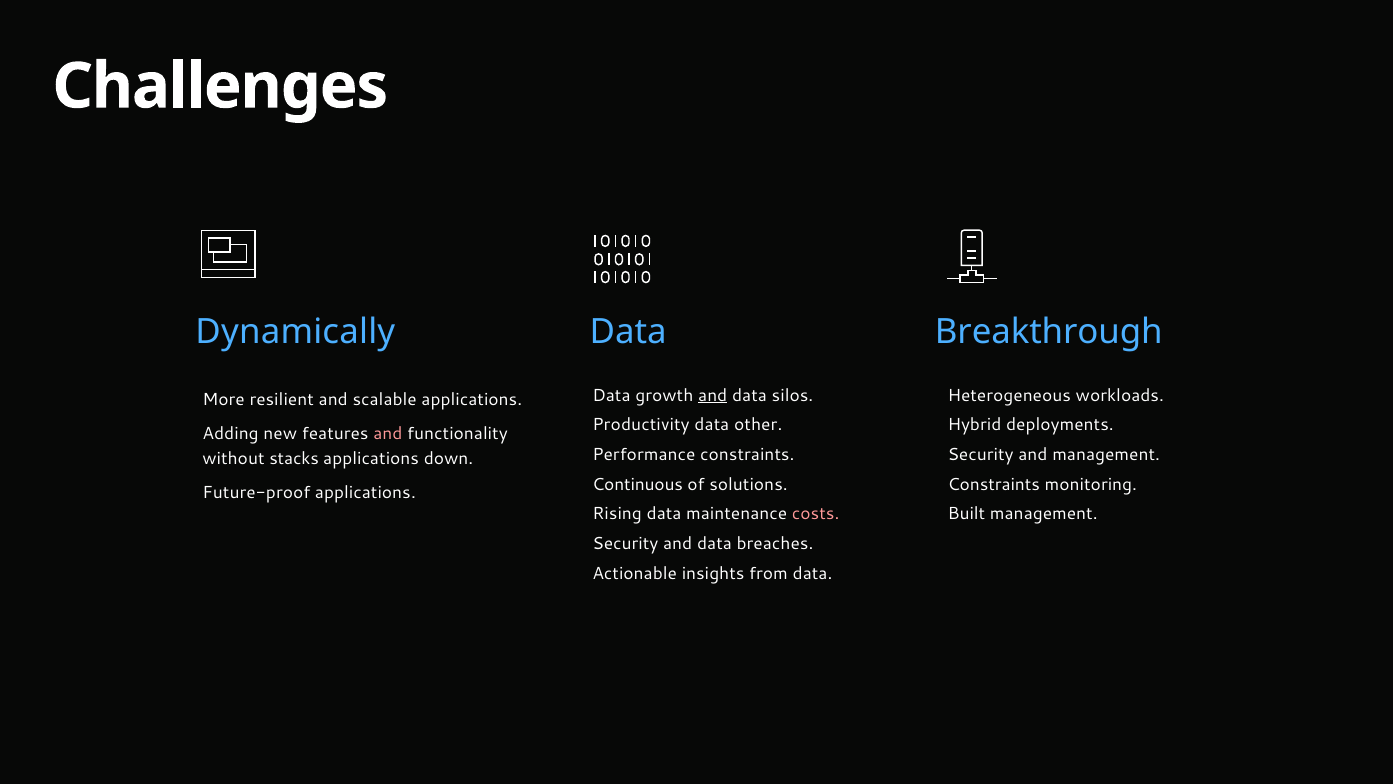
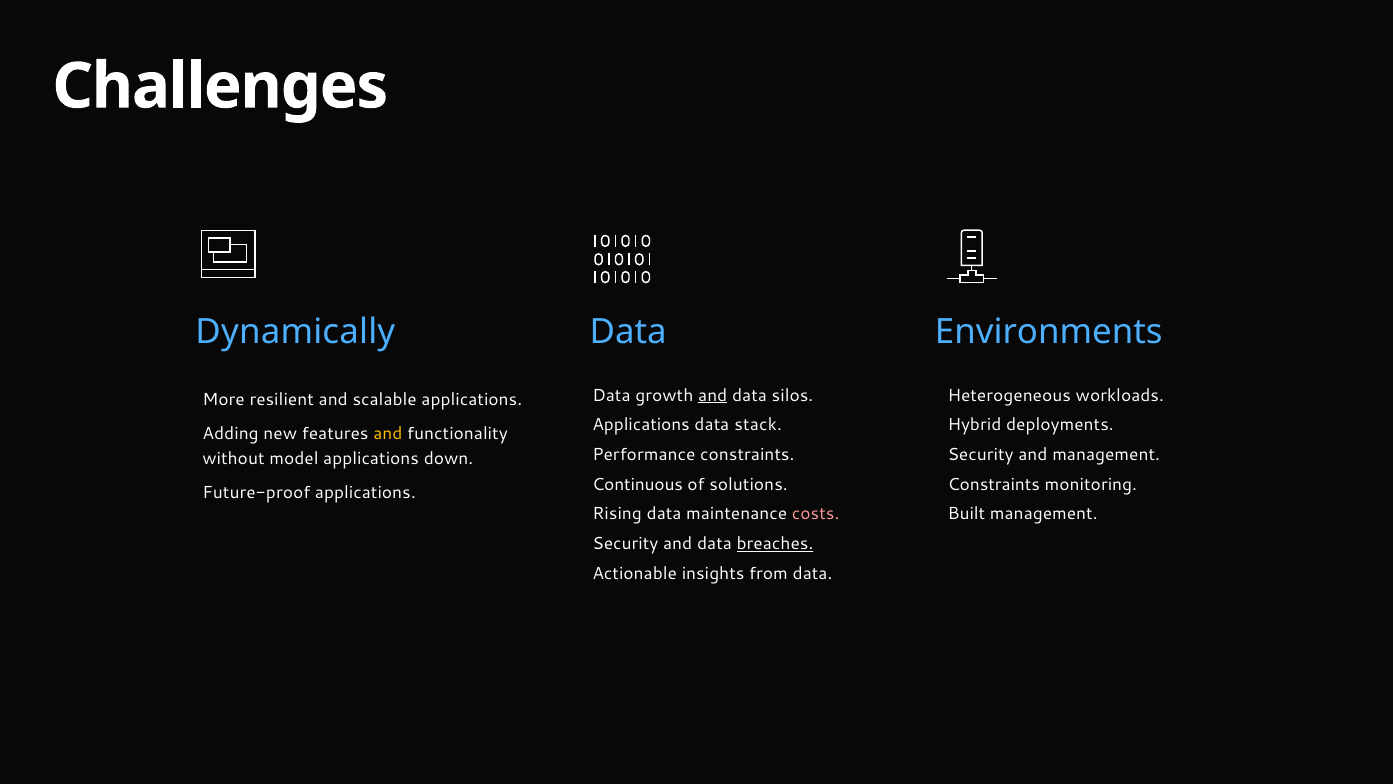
Breakthrough: Breakthrough -> Environments
Productivity at (641, 425): Productivity -> Applications
other: other -> stack
and at (388, 433) colour: pink -> yellow
stacks: stacks -> model
breaches underline: none -> present
